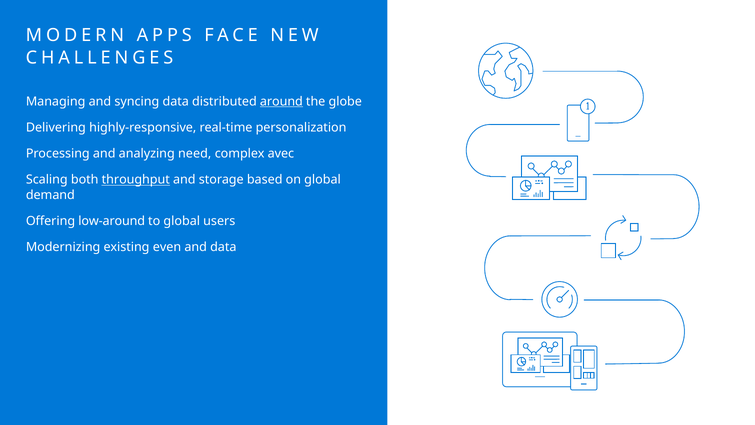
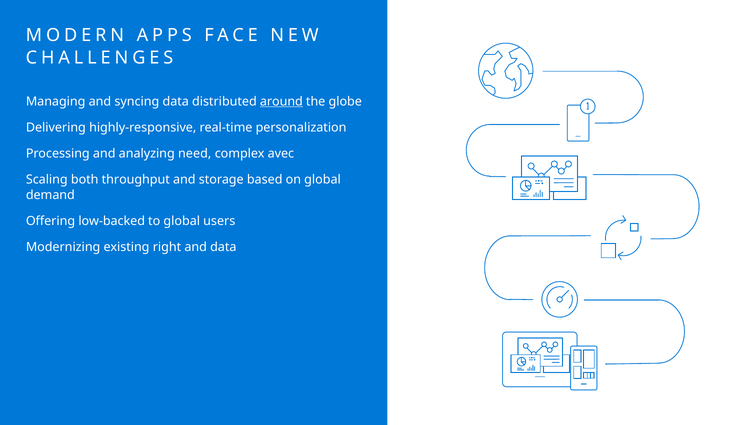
throughput underline: present -> none
low-around: low-around -> low-backed
even: even -> right
